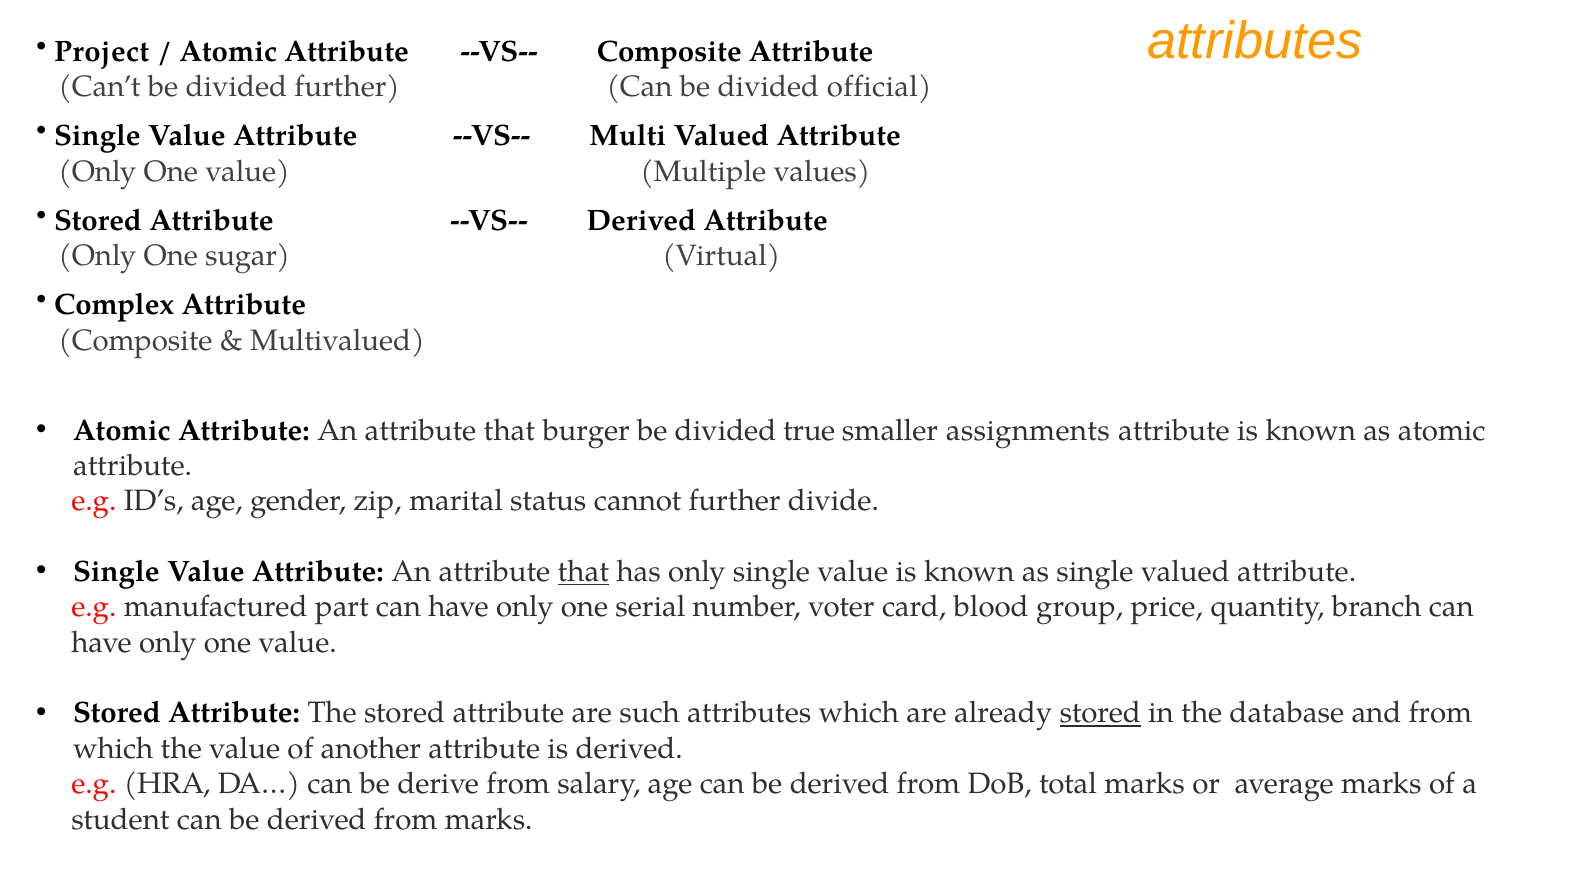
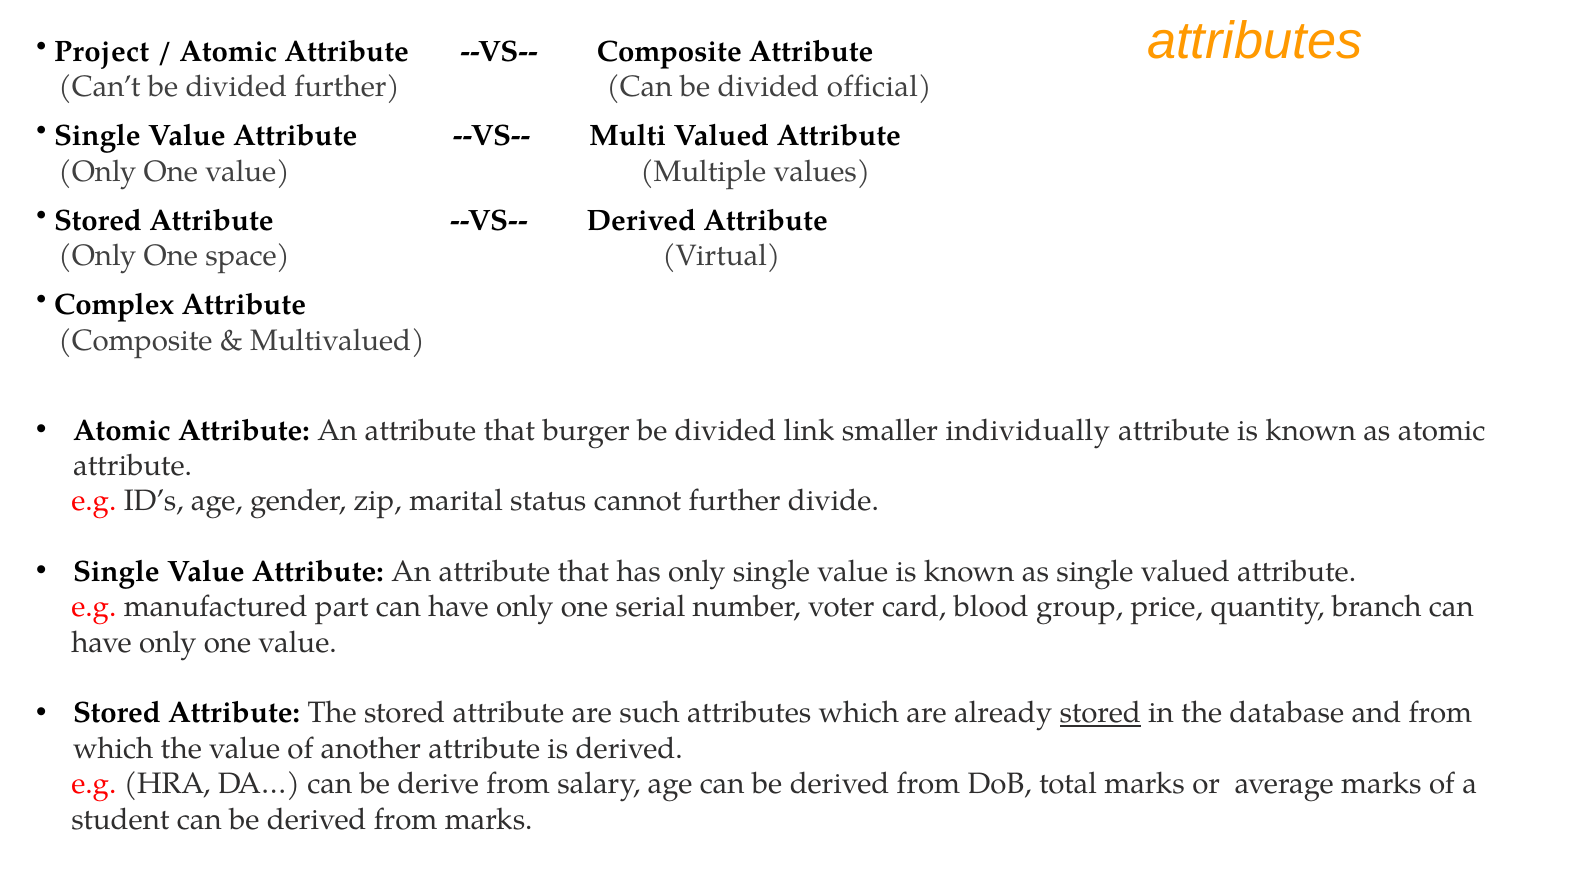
sugar: sugar -> space
true: true -> link
assignments: assignments -> individually
that at (583, 572) underline: present -> none
